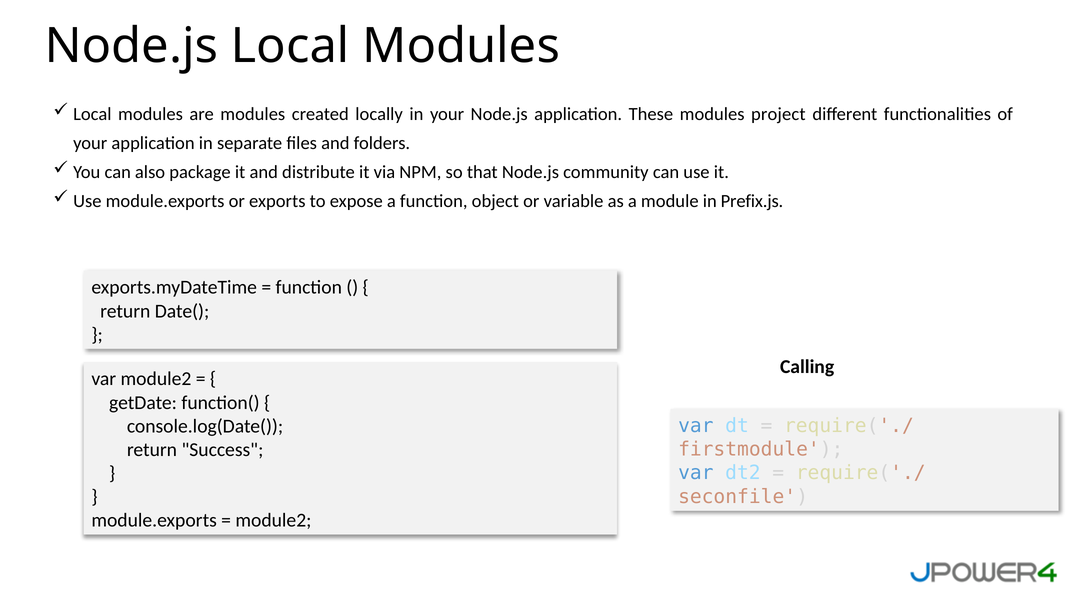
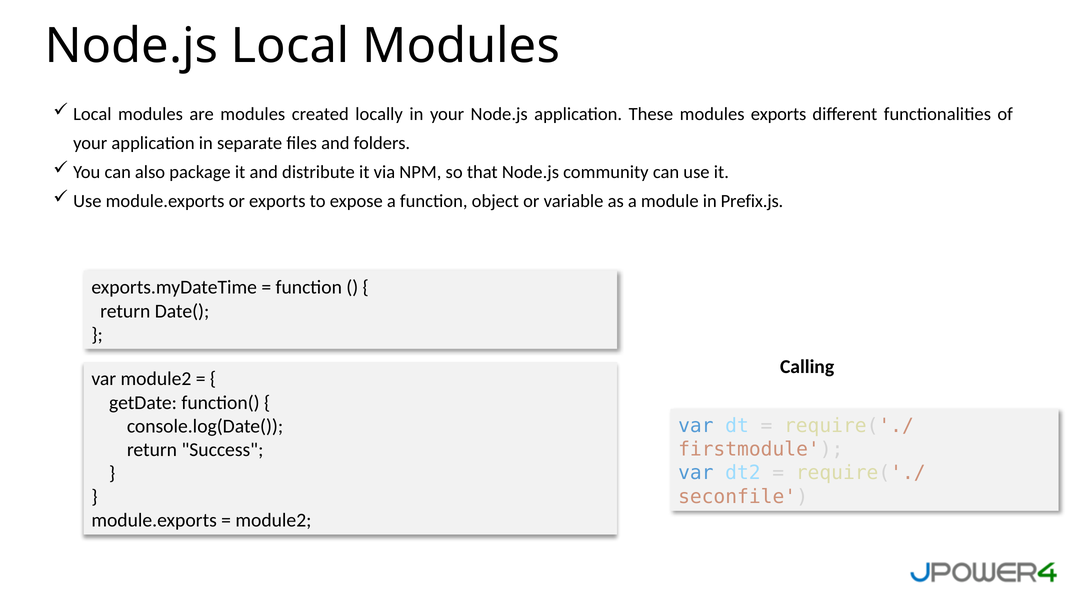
modules project: project -> exports
